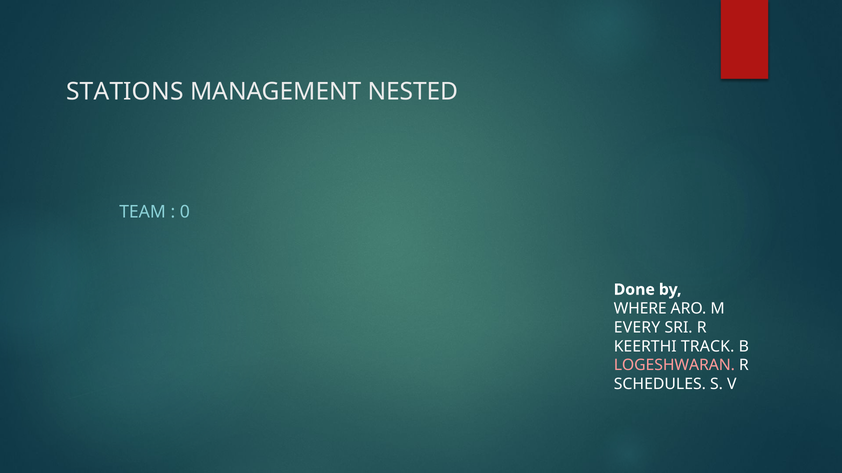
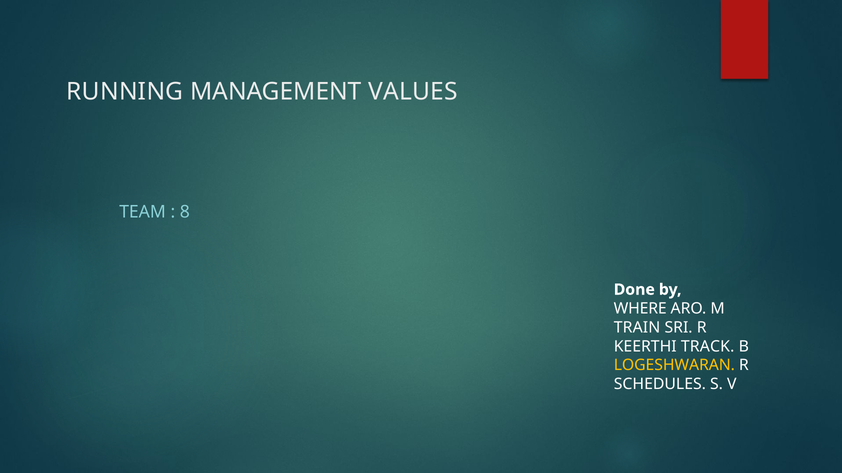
STATIONS: STATIONS -> RUNNING
NESTED: NESTED -> VALUES
0: 0 -> 8
EVERY: EVERY -> TRAIN
LOGESHWARAN colour: pink -> yellow
